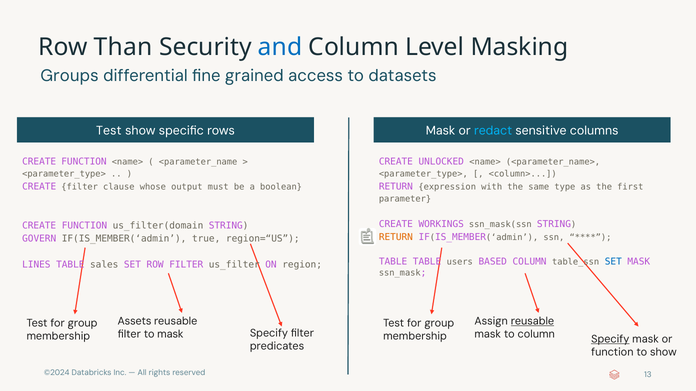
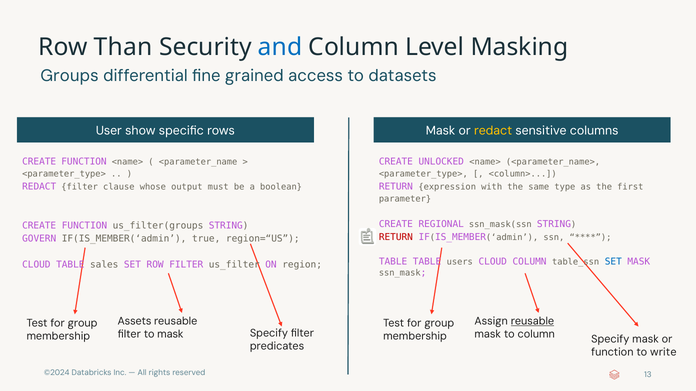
Test at (109, 131): Test -> User
redact at (493, 131) colour: light blue -> yellow
CREATE at (39, 187): CREATE -> REDACT
WORKINGS: WORKINGS -> REGIONAL
us_filter(domain: us_filter(domain -> us_filter(groups
RETURN at (396, 237) colour: orange -> red
users BASED: BASED -> CLOUD
LINES at (36, 265): LINES -> CLOUD
Specify at (610, 339) underline: present -> none
to show: show -> write
